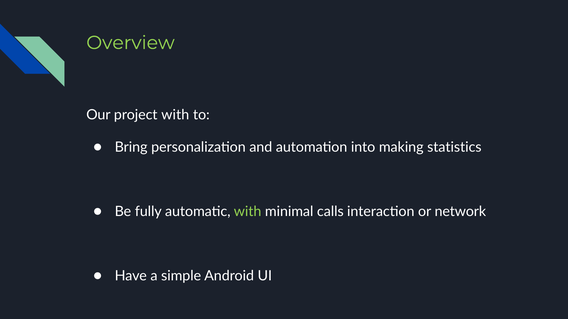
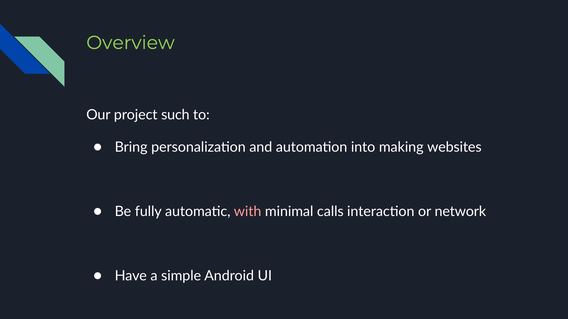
project with: with -> such
statistics: statistics -> websites
with at (248, 212) colour: light green -> pink
